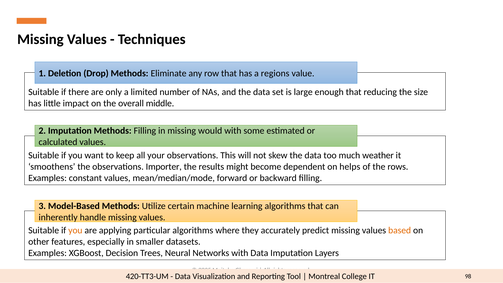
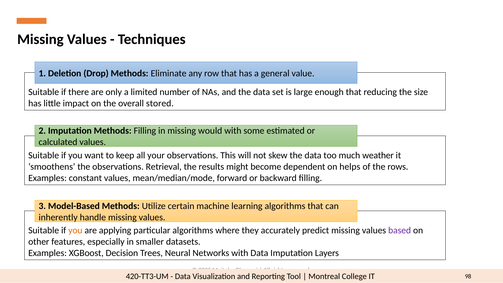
regions: regions -> general
middle: middle -> stored
Importer: Importer -> Retrieval
based colour: orange -> purple
